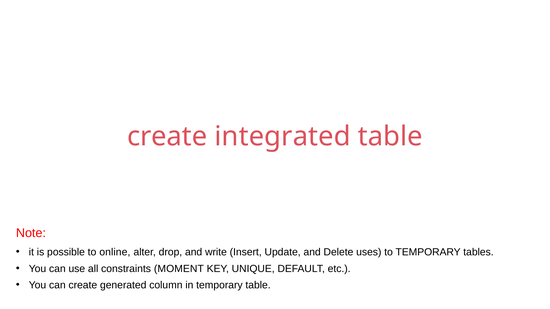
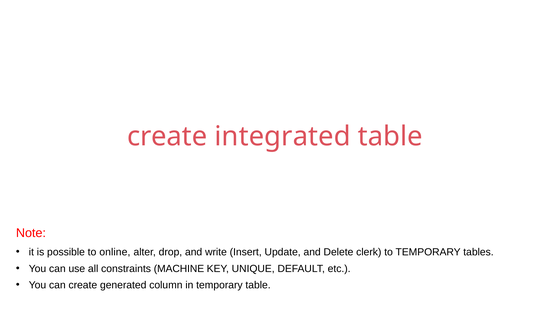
uses: uses -> clerk
MOMENT: MOMENT -> MACHINE
